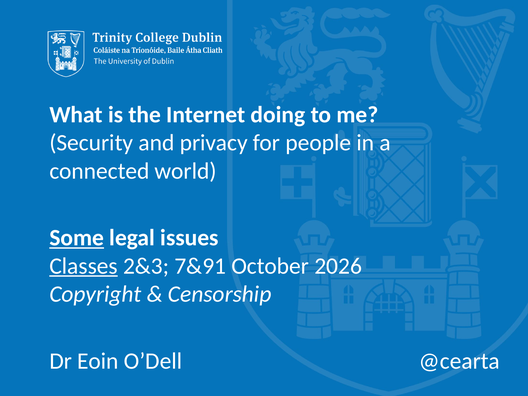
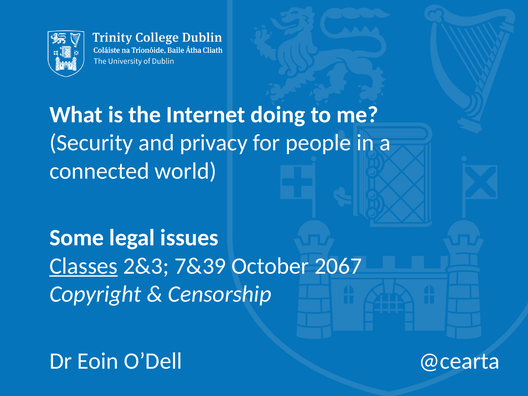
Some underline: present -> none
7&91: 7&91 -> 7&39
2026: 2026 -> 2067
